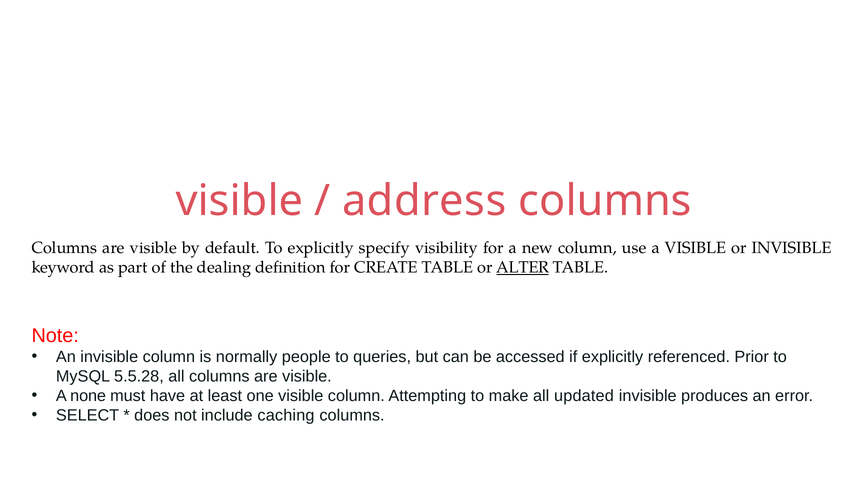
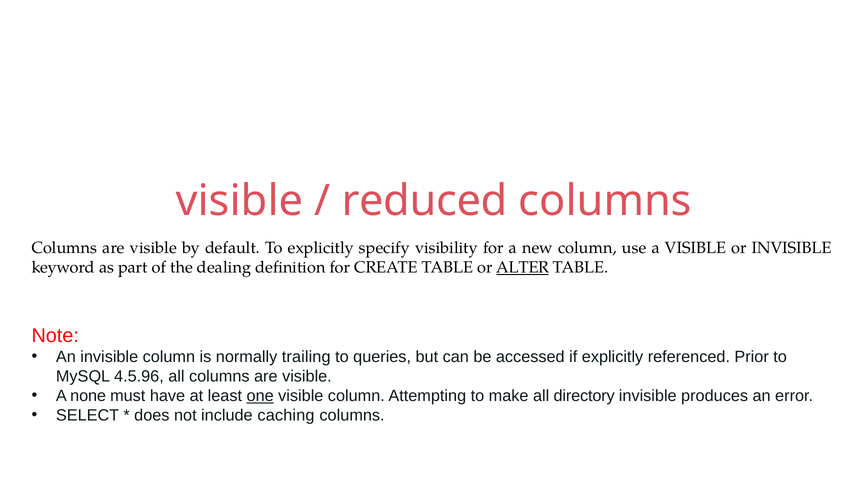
address: address -> reduced
people: people -> trailing
5.5.28: 5.5.28 -> 4.5.96
one underline: none -> present
updated: updated -> directory
